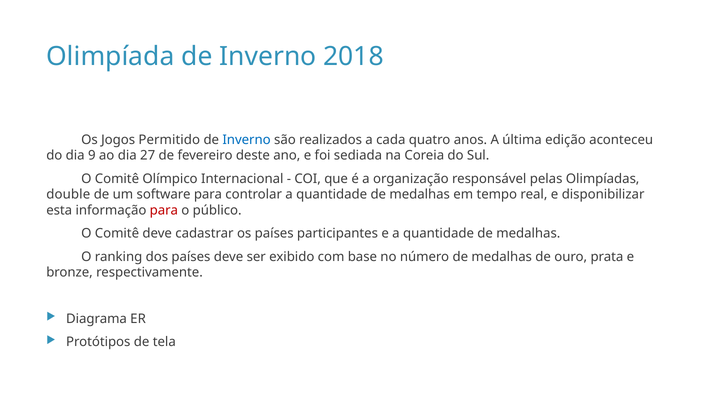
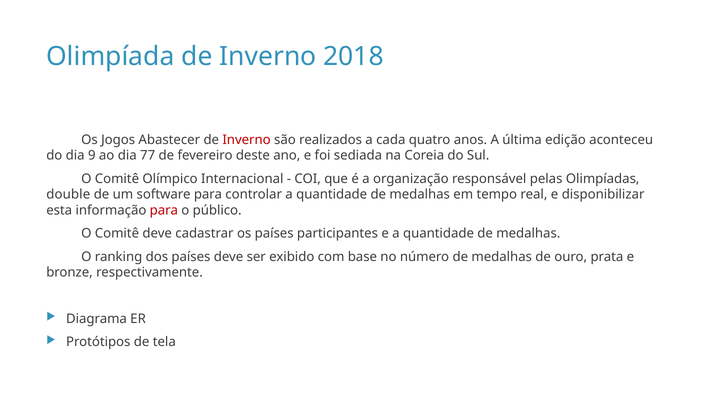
Permitido: Permitido -> Abastecer
Inverno at (247, 140) colour: blue -> red
27: 27 -> 77
